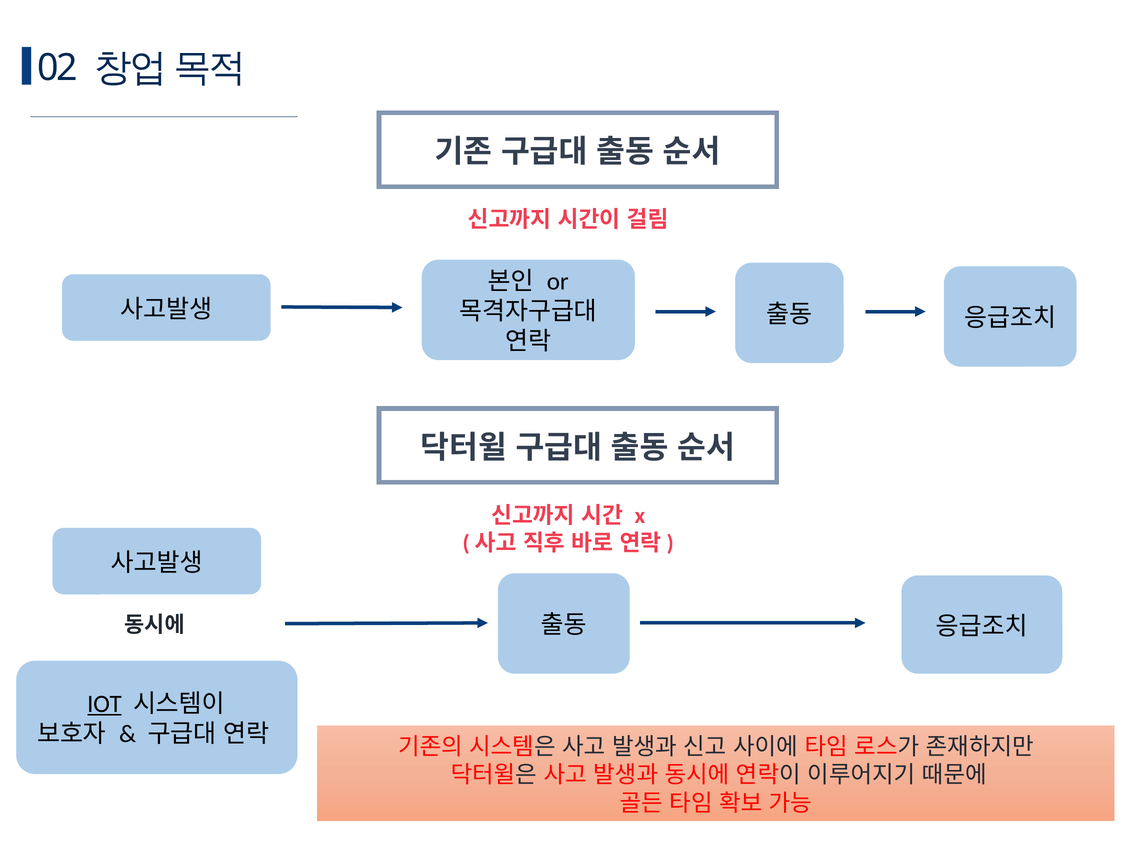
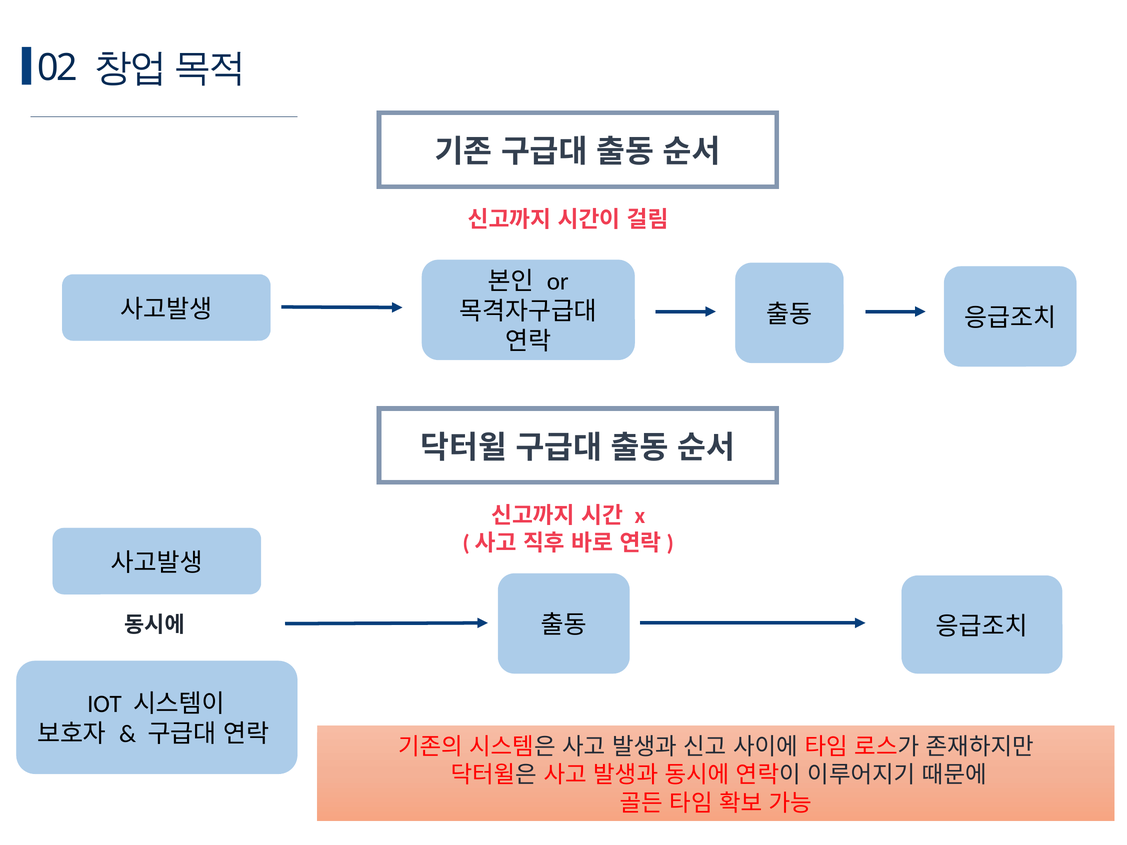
IOT underline: present -> none
